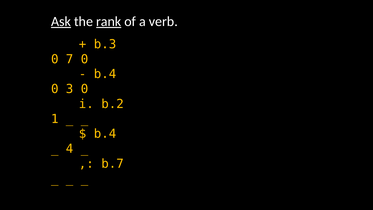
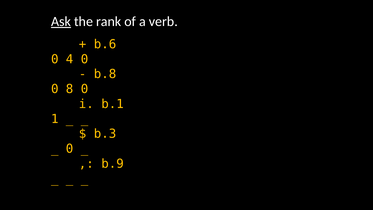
rank underline: present -> none
b.3: b.3 -> b.6
7: 7 -> 4
b.4 at (105, 74): b.4 -> b.8
3: 3 -> 8
b.2: b.2 -> b.1
b.4 at (105, 134): b.4 -> b.3
4 at (70, 149): 4 -> 0
b.7: b.7 -> b.9
